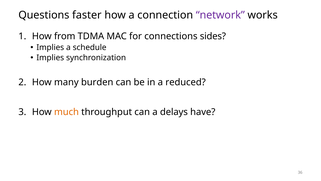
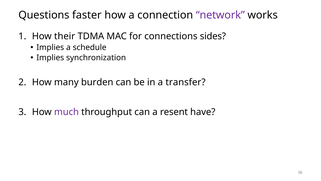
from: from -> their
reduced: reduced -> transfer
much colour: orange -> purple
delays: delays -> resent
